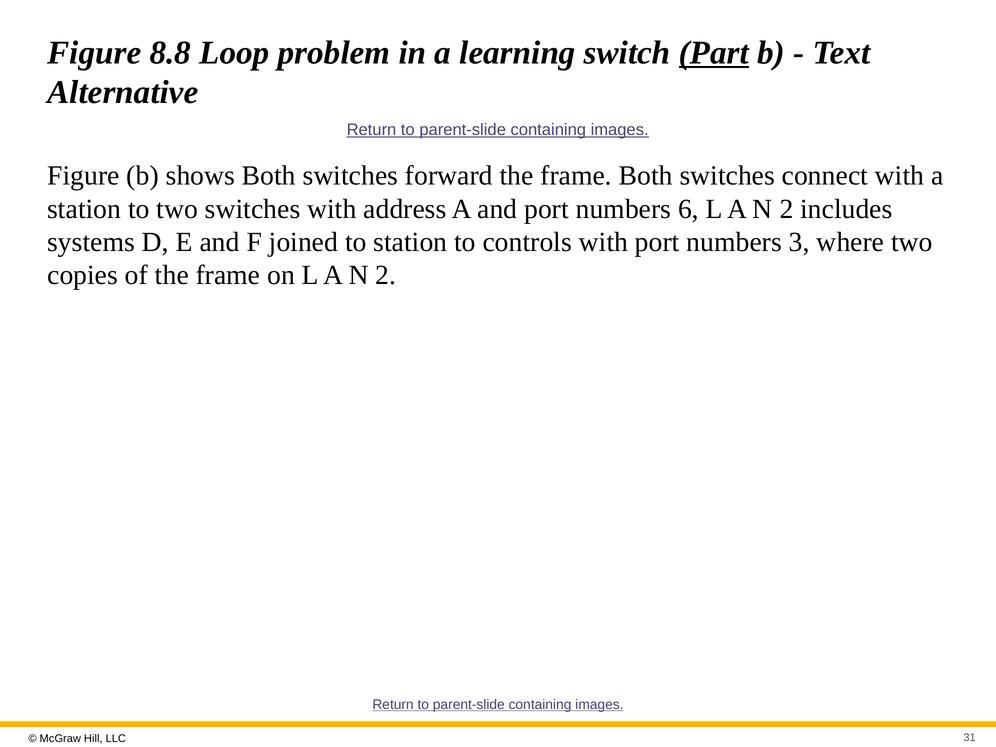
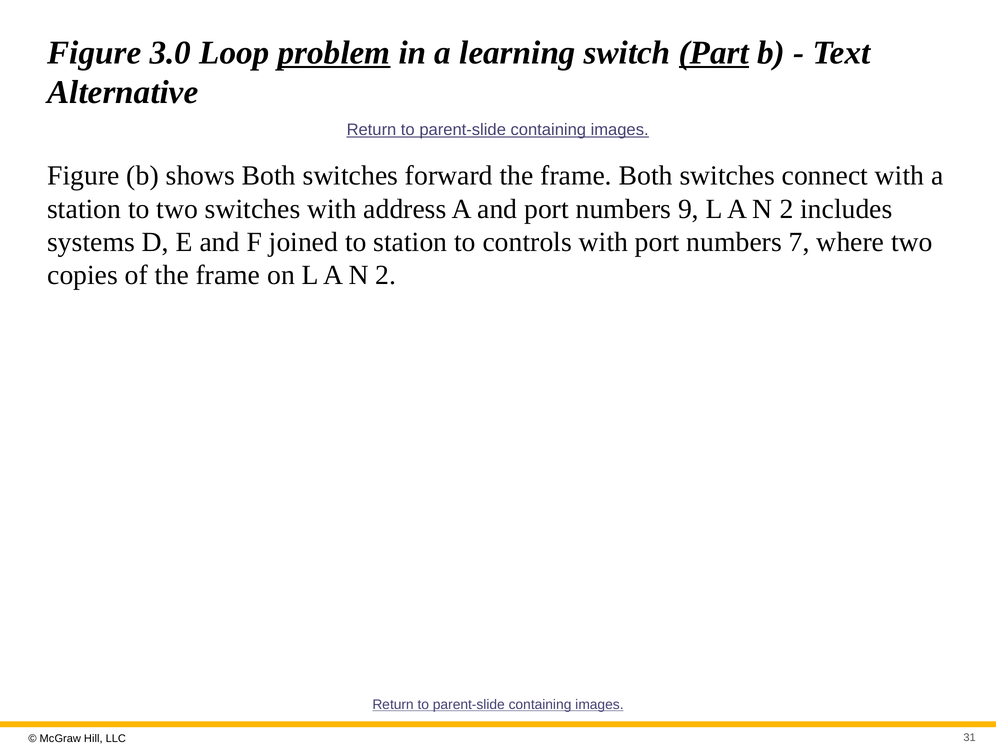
8.8: 8.8 -> 3.0
problem underline: none -> present
6: 6 -> 9
3: 3 -> 7
